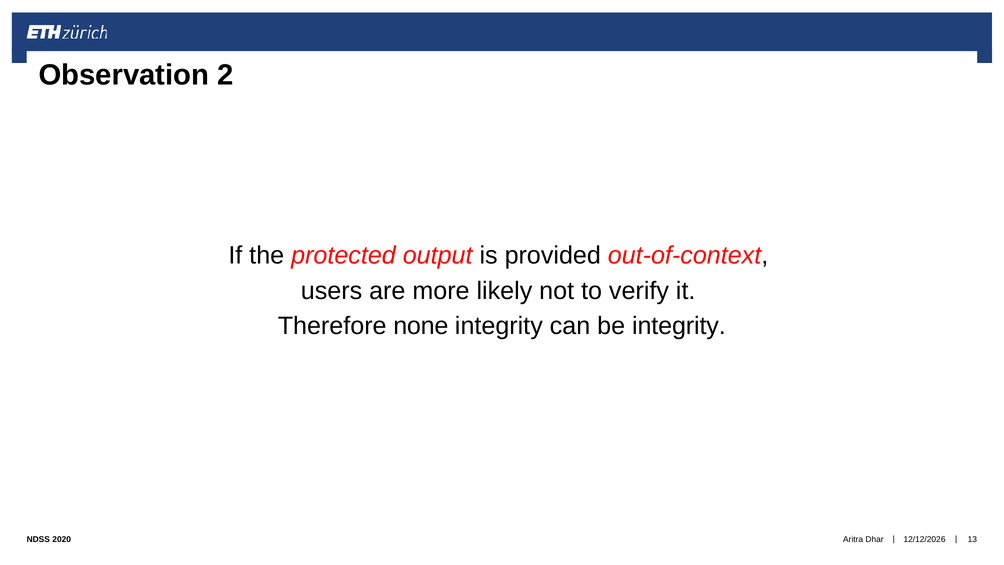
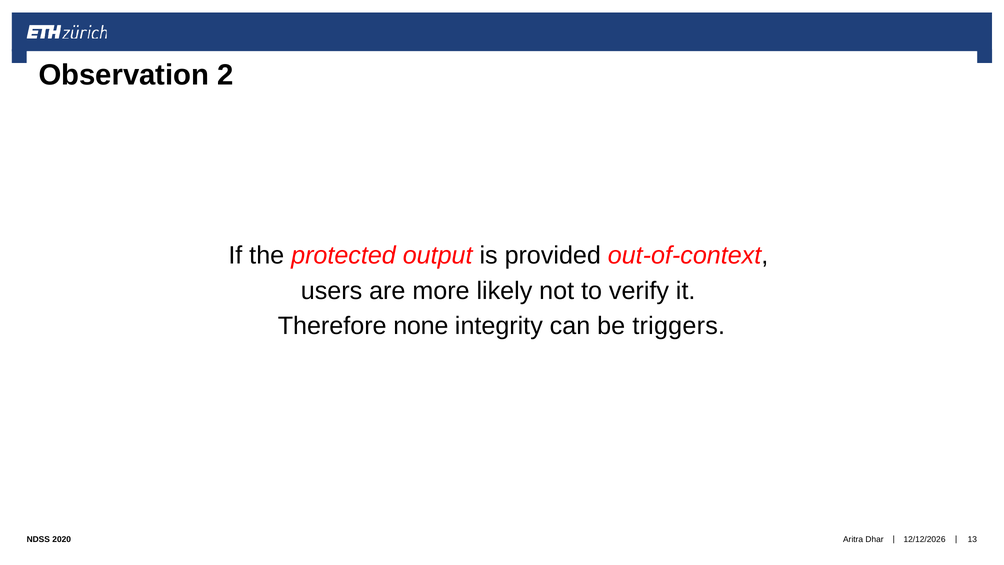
be integrity: integrity -> triggers
